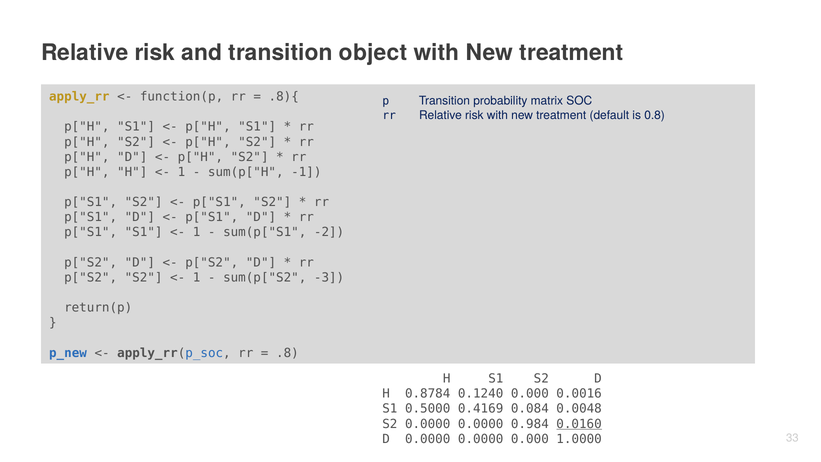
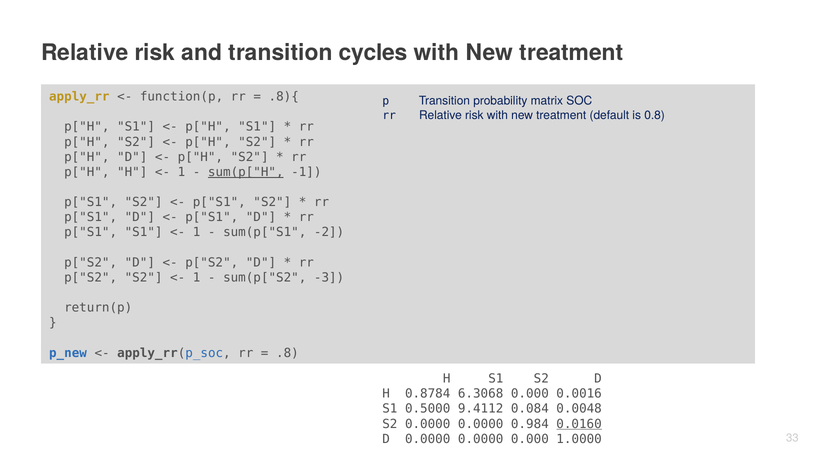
object: object -> cycles
sum(p["H underline: none -> present
0.1240: 0.1240 -> 6.3068
0.4169: 0.4169 -> 9.4112
